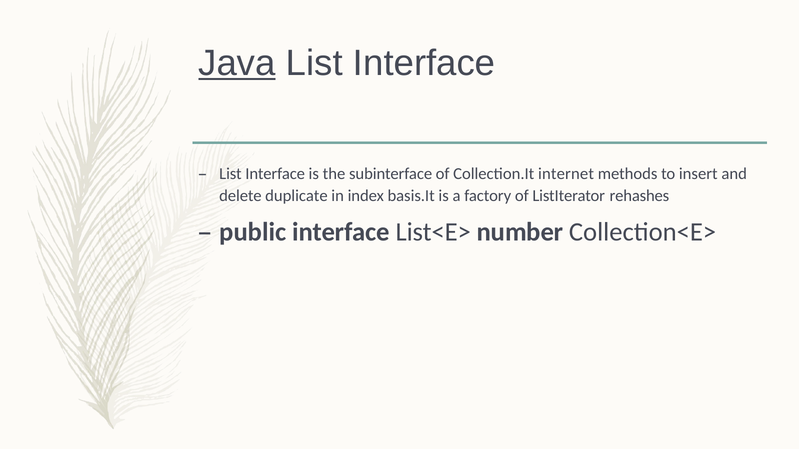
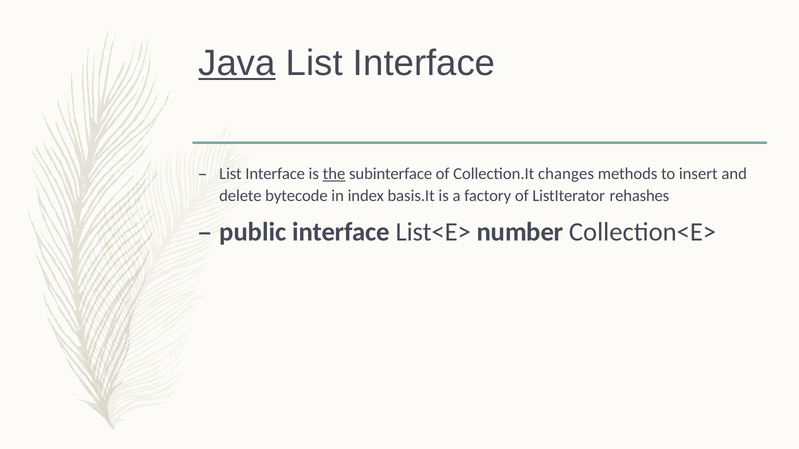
the underline: none -> present
internet: internet -> changes
duplicate: duplicate -> bytecode
